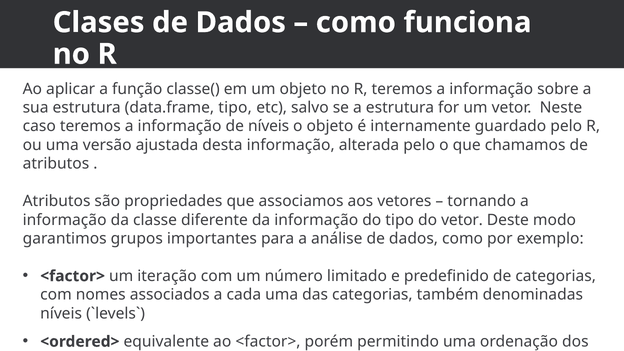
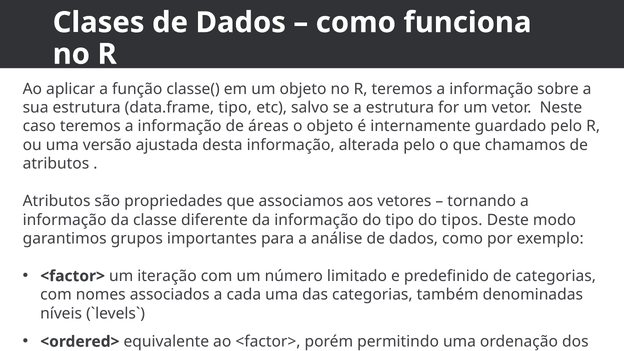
de níveis: níveis -> áreas
do vetor: vetor -> tipos
